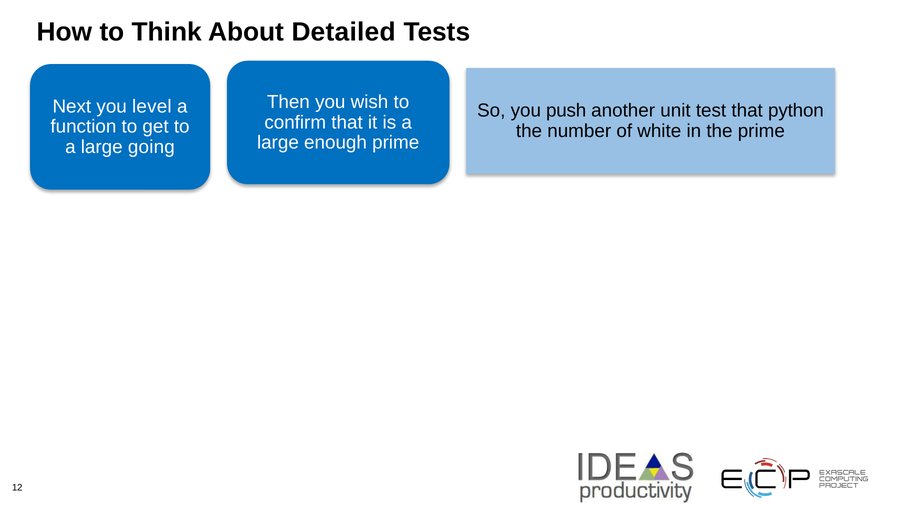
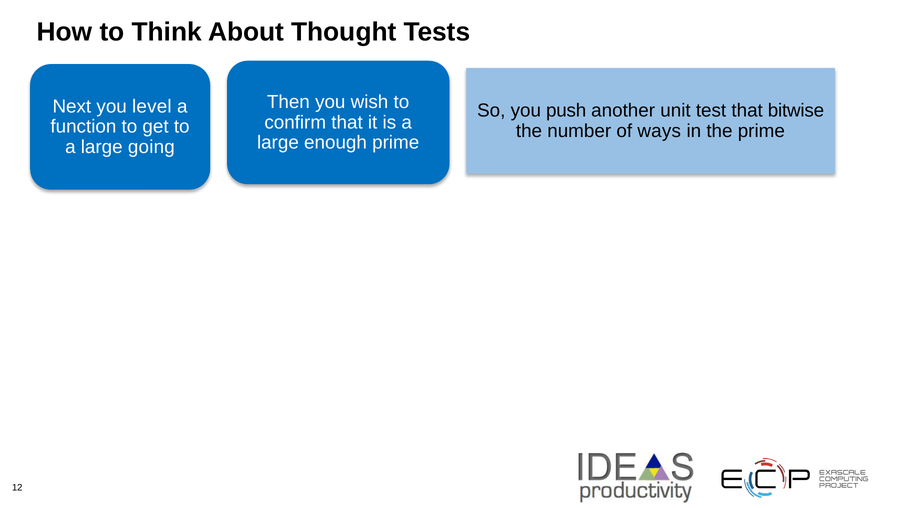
Detailed: Detailed -> Thought
python: python -> bitwise
white: white -> ways
